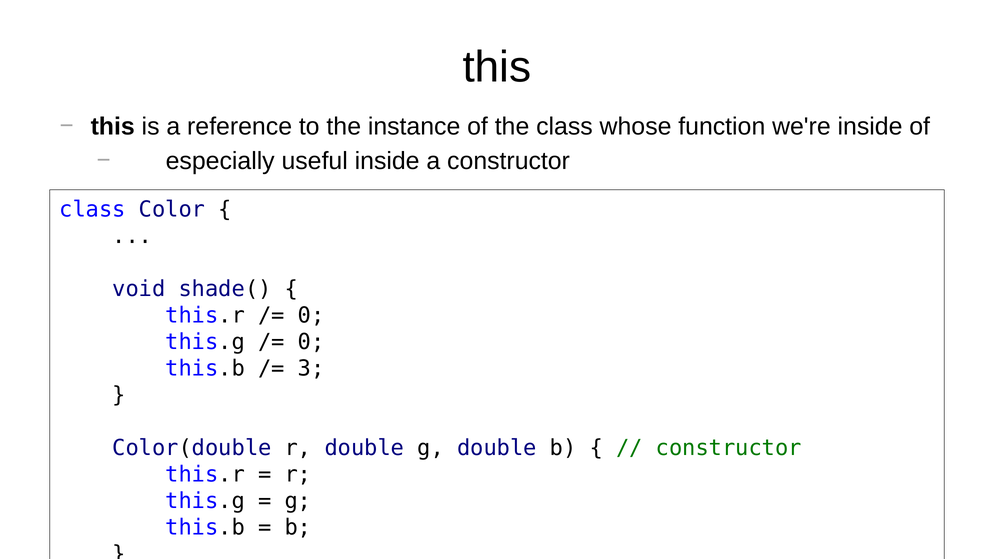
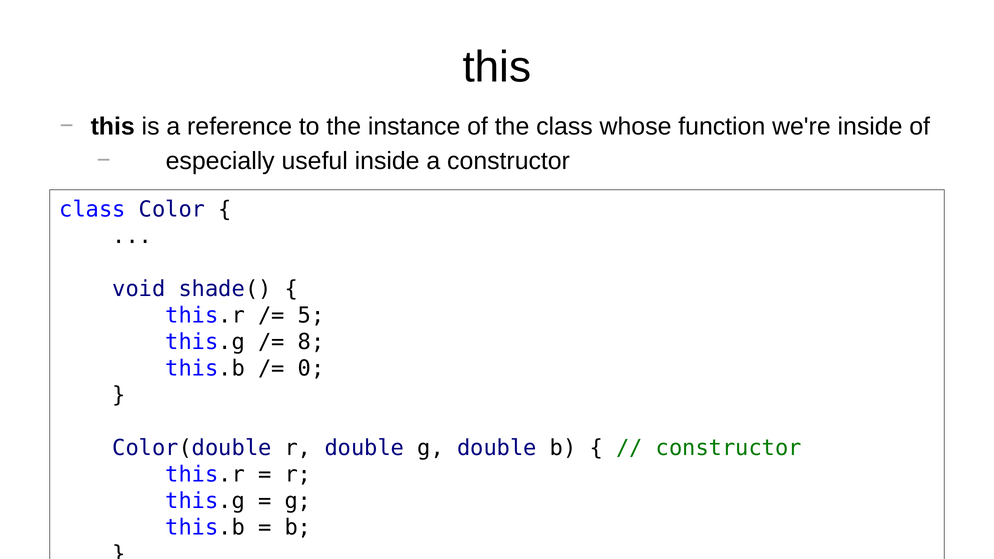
0 at (311, 316): 0 -> 5
0 at (311, 342): 0 -> 8
3: 3 -> 0
